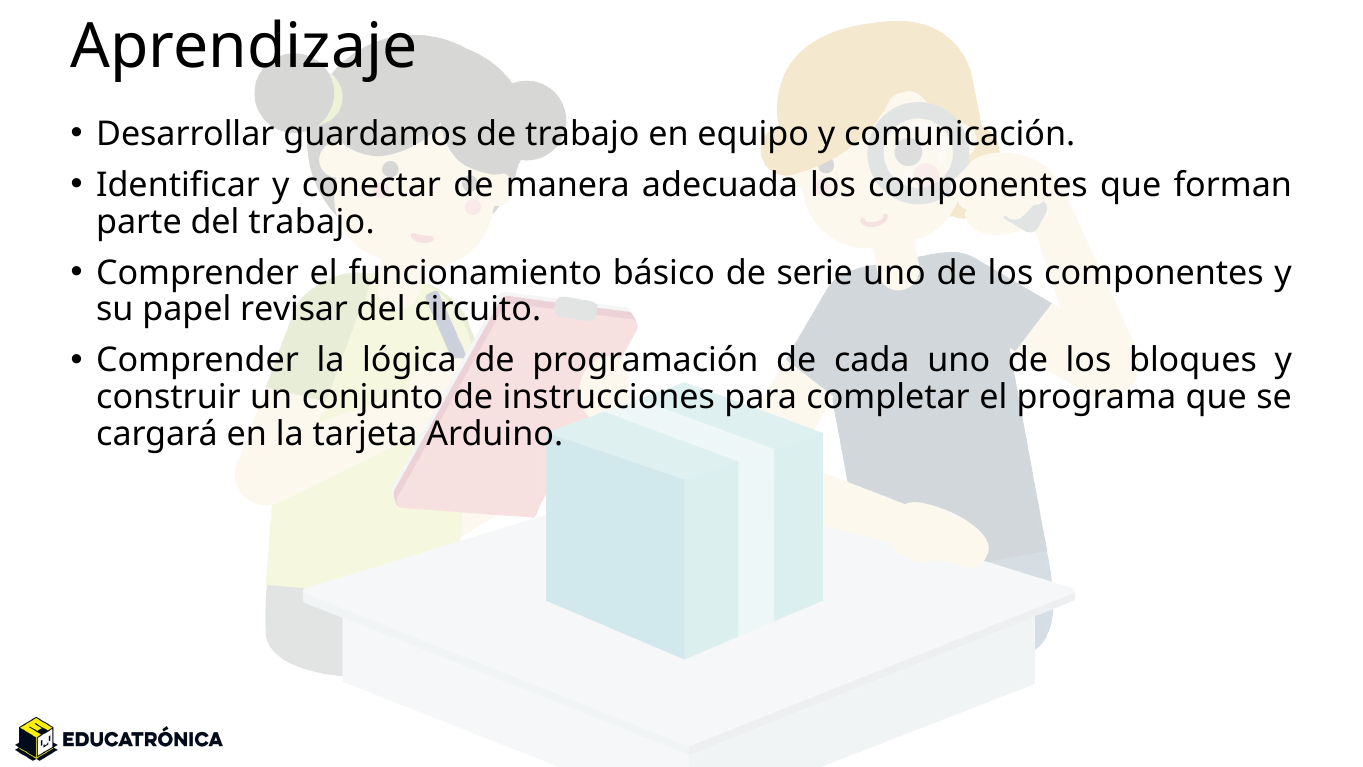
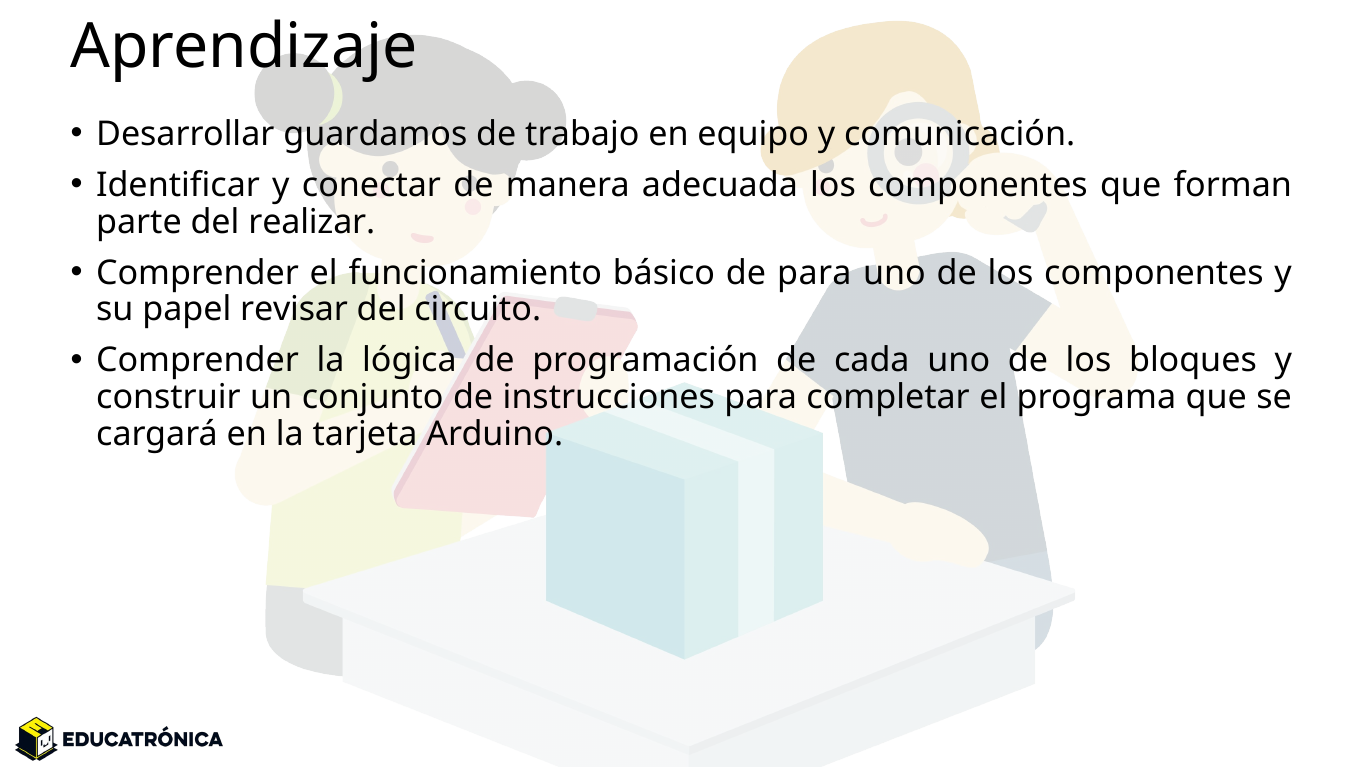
del trabajo: trabajo -> realizar
de serie: serie -> para
